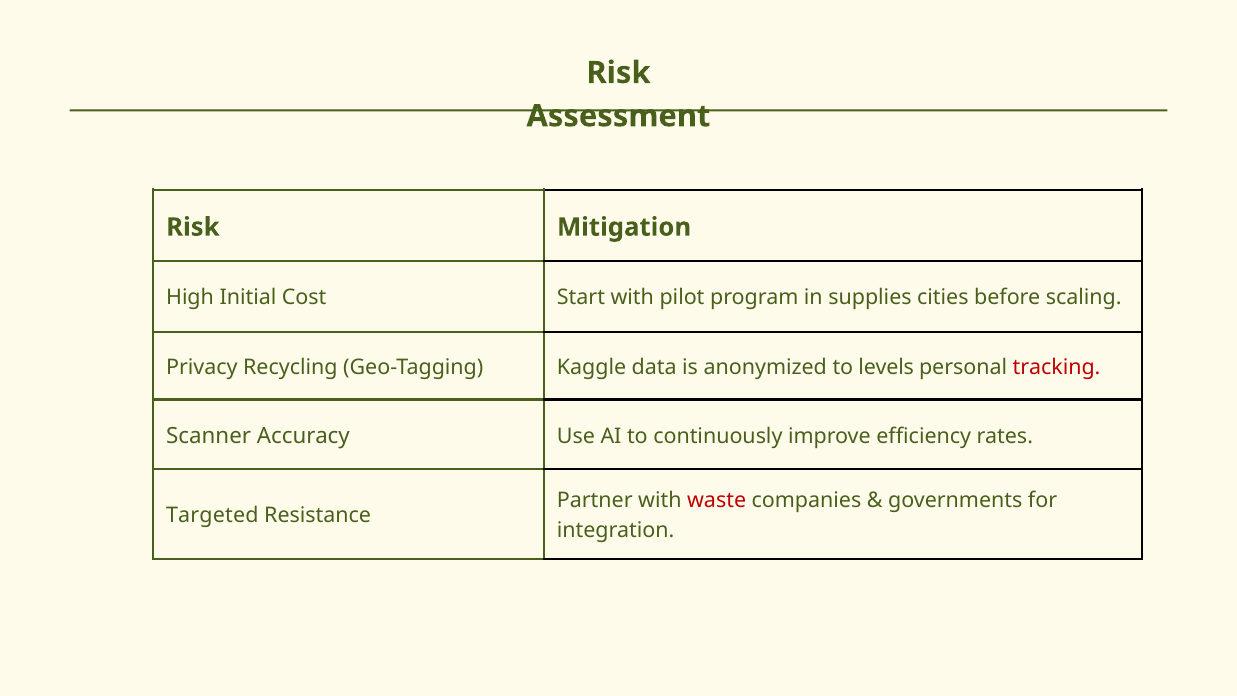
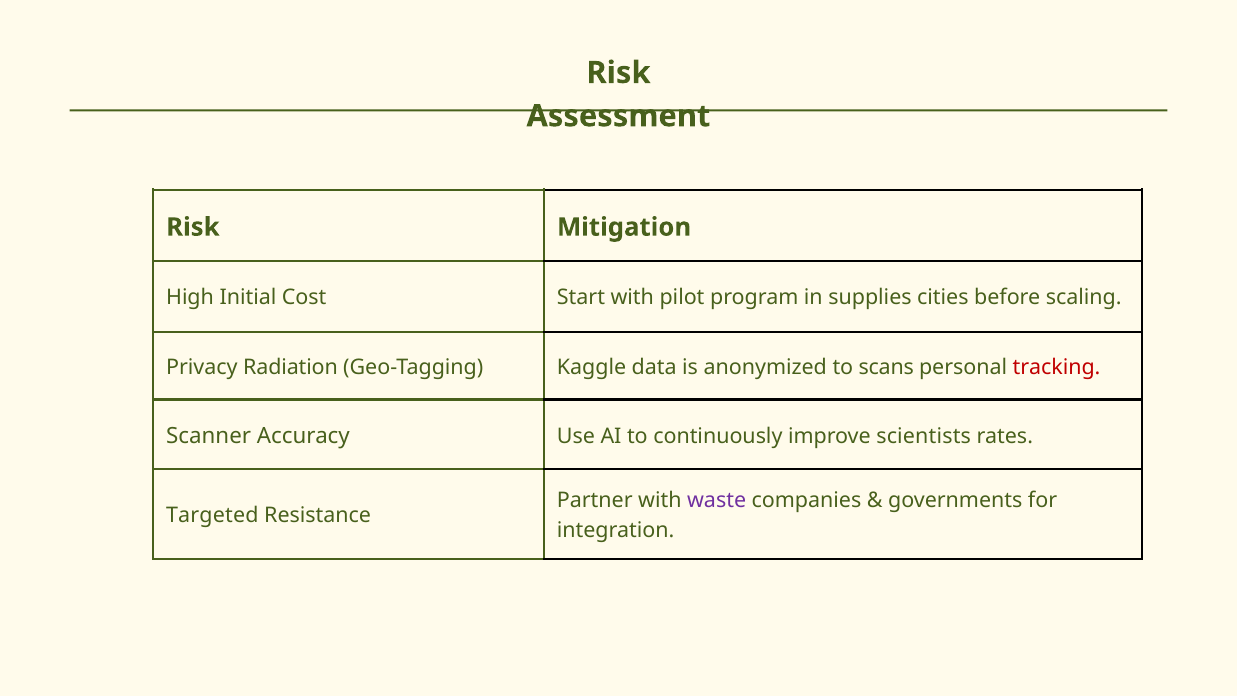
Recycling: Recycling -> Radiation
levels: levels -> scans
efficiency: efficiency -> scientists
waste colour: red -> purple
